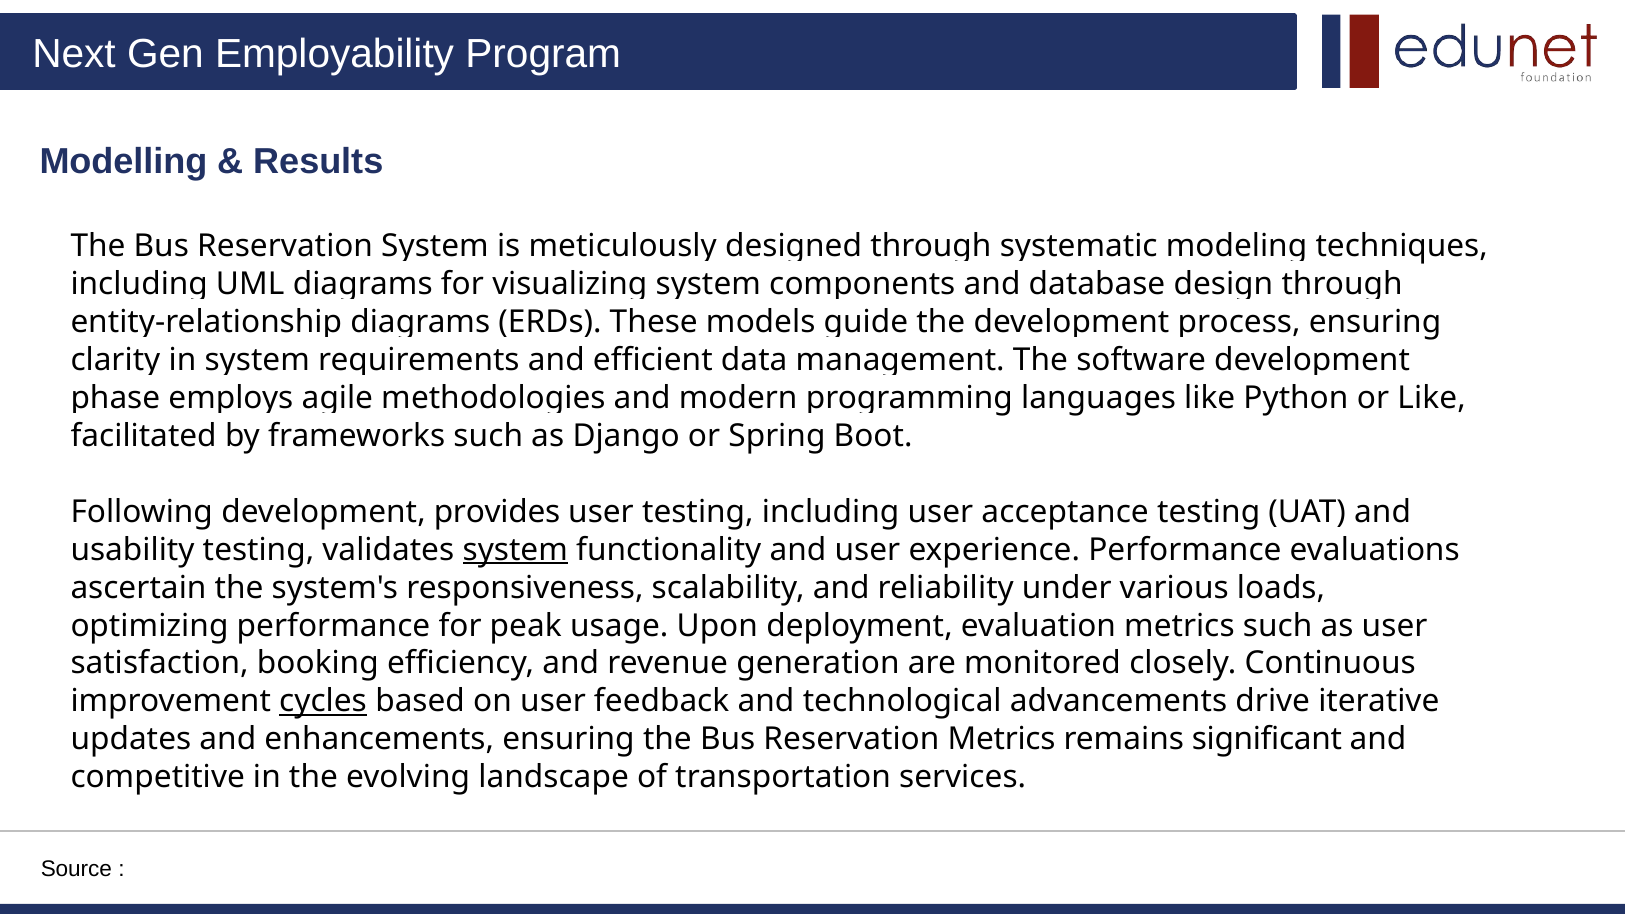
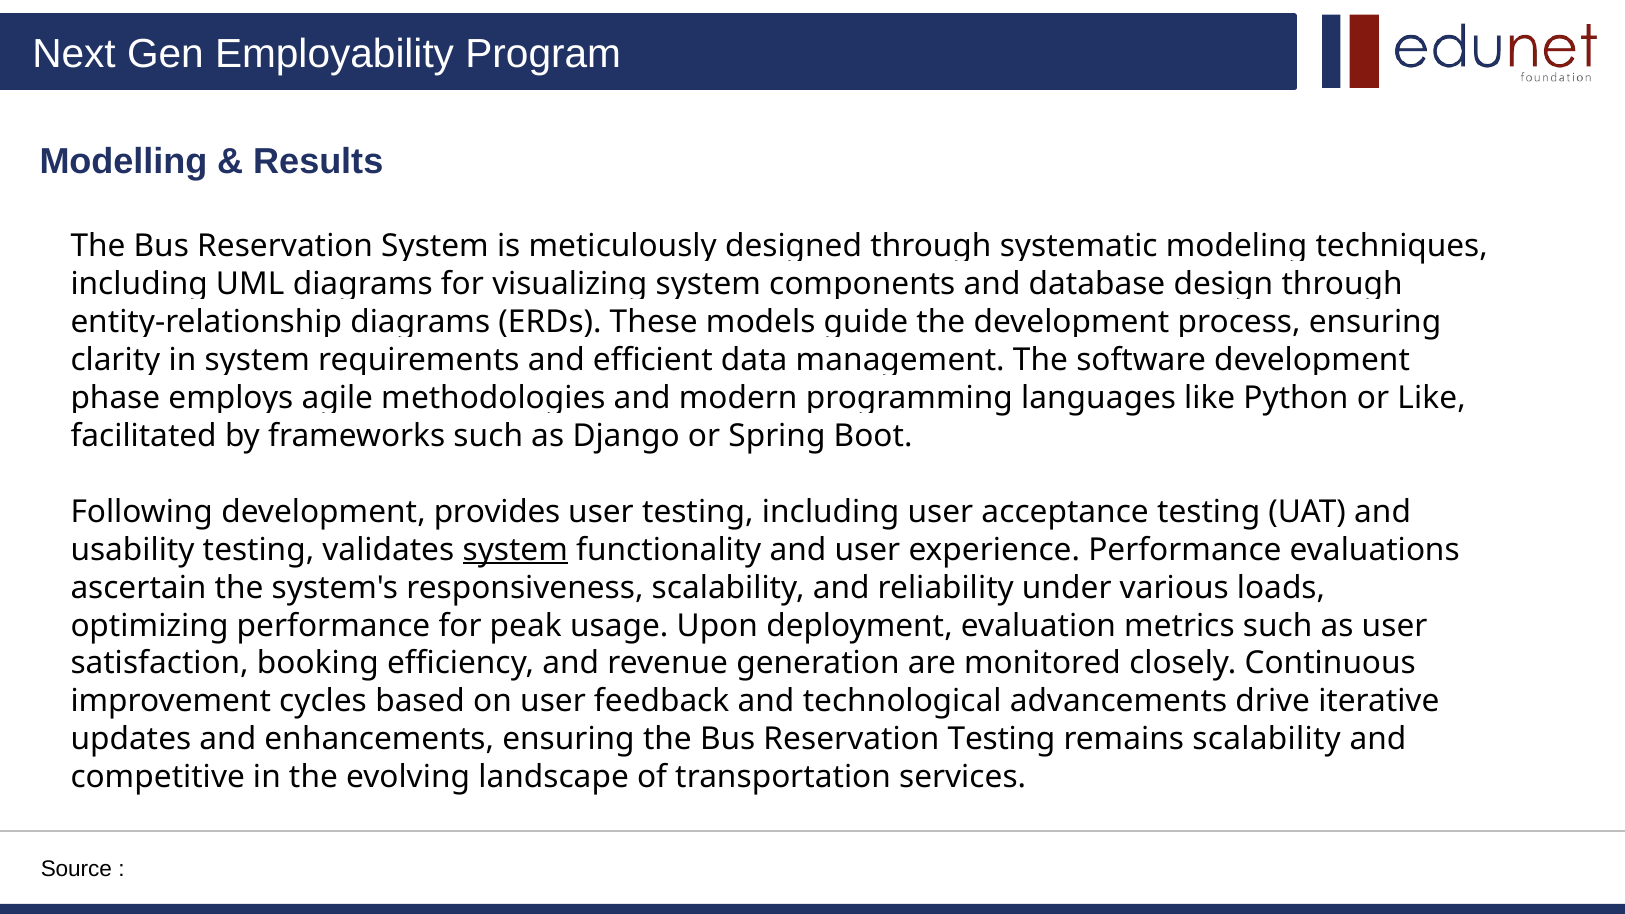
cycles underline: present -> none
Reservation Metrics: Metrics -> Testing
remains significant: significant -> scalability
